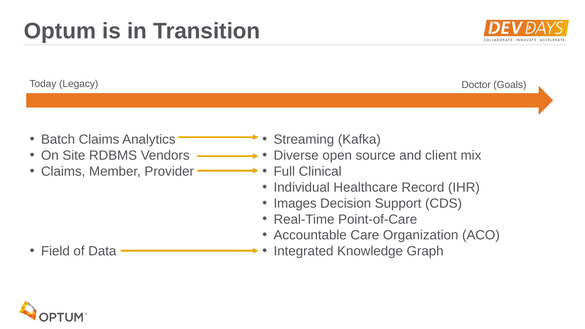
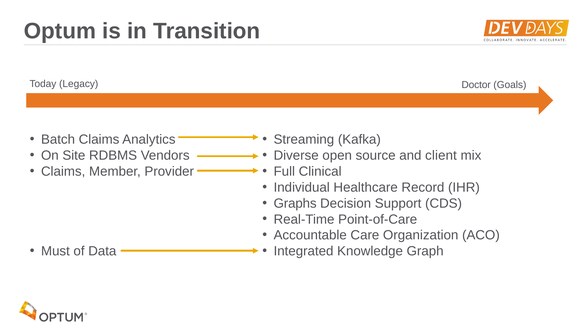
Images: Images -> Graphs
Field: Field -> Must
